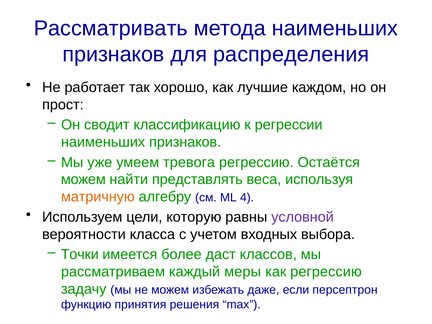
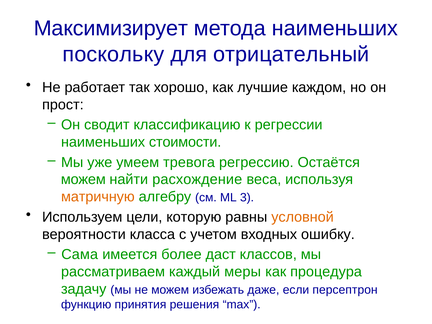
Рассматривать: Рассматривать -> Максимизирует
признаков at (113, 54): признаков -> поскольку
распределения: распределения -> отрицательный
признаков at (185, 142): признаков -> стоимости
представлять: представлять -> расхождение
4: 4 -> 3
условной colour: purple -> orange
выбора: выбора -> ошибку
Точки: Точки -> Сама
как регрессию: регрессию -> процедура
